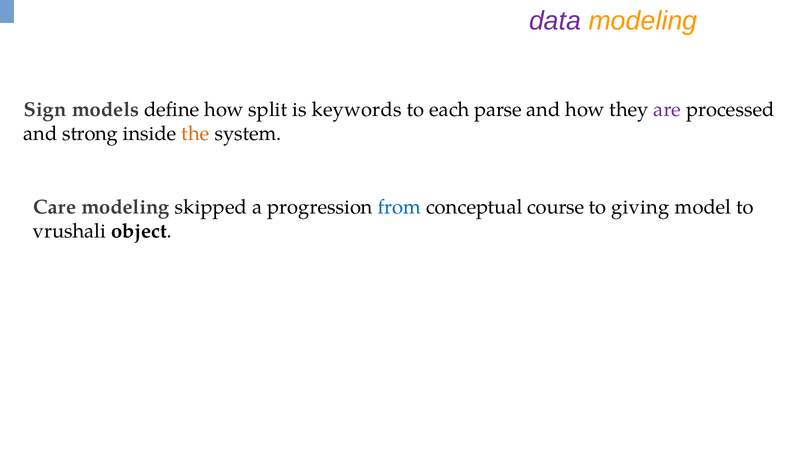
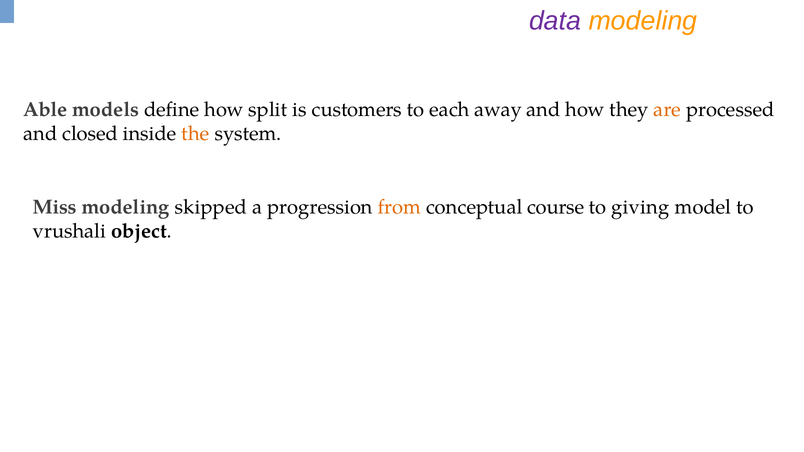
Sign: Sign -> Able
keywords: keywords -> customers
parse: parse -> away
are colour: purple -> orange
strong: strong -> closed
Care: Care -> Miss
from colour: blue -> orange
